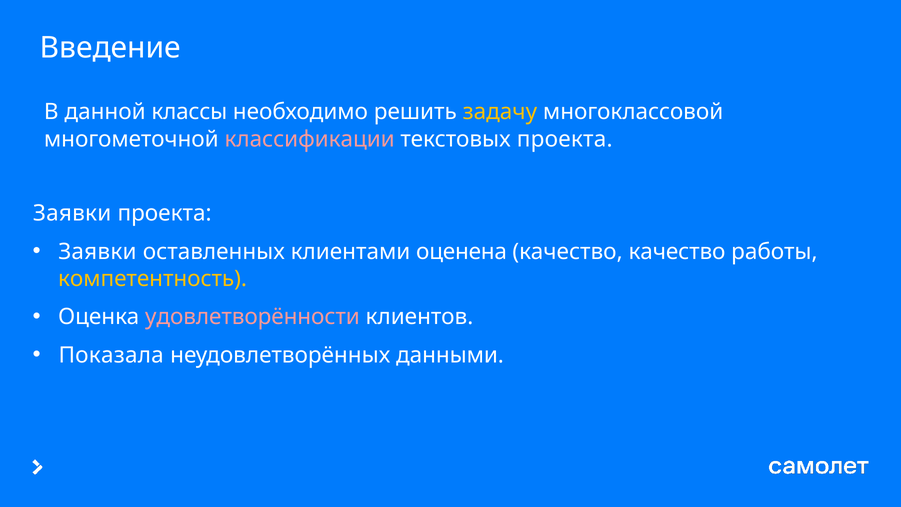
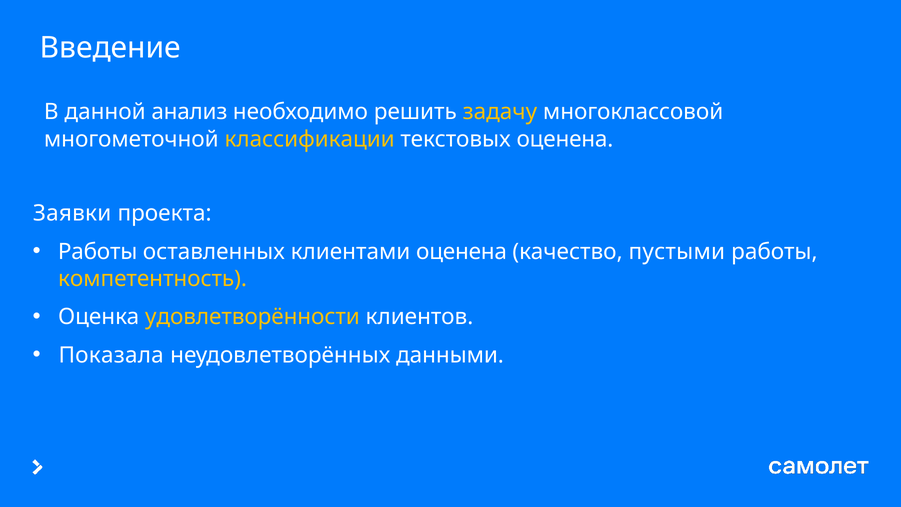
классы: классы -> анализ
классификации colour: pink -> yellow
текстовых проекта: проекта -> оценена
Заявки at (97, 252): Заявки -> Работы
качество качество: качество -> пустыми
удовлетворённости colour: pink -> yellow
